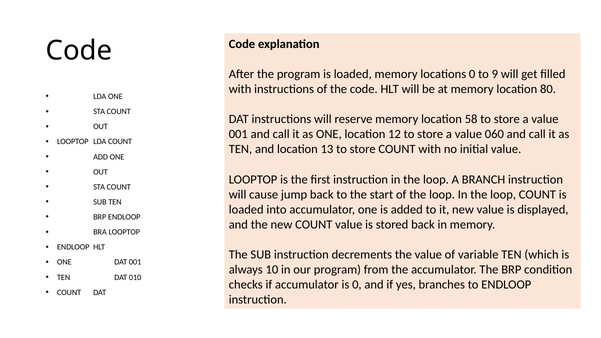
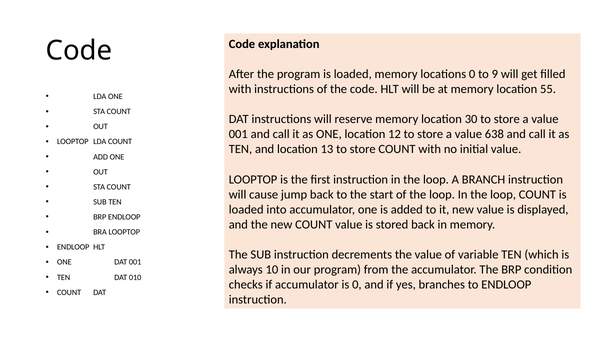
80: 80 -> 55
58: 58 -> 30
060: 060 -> 638
